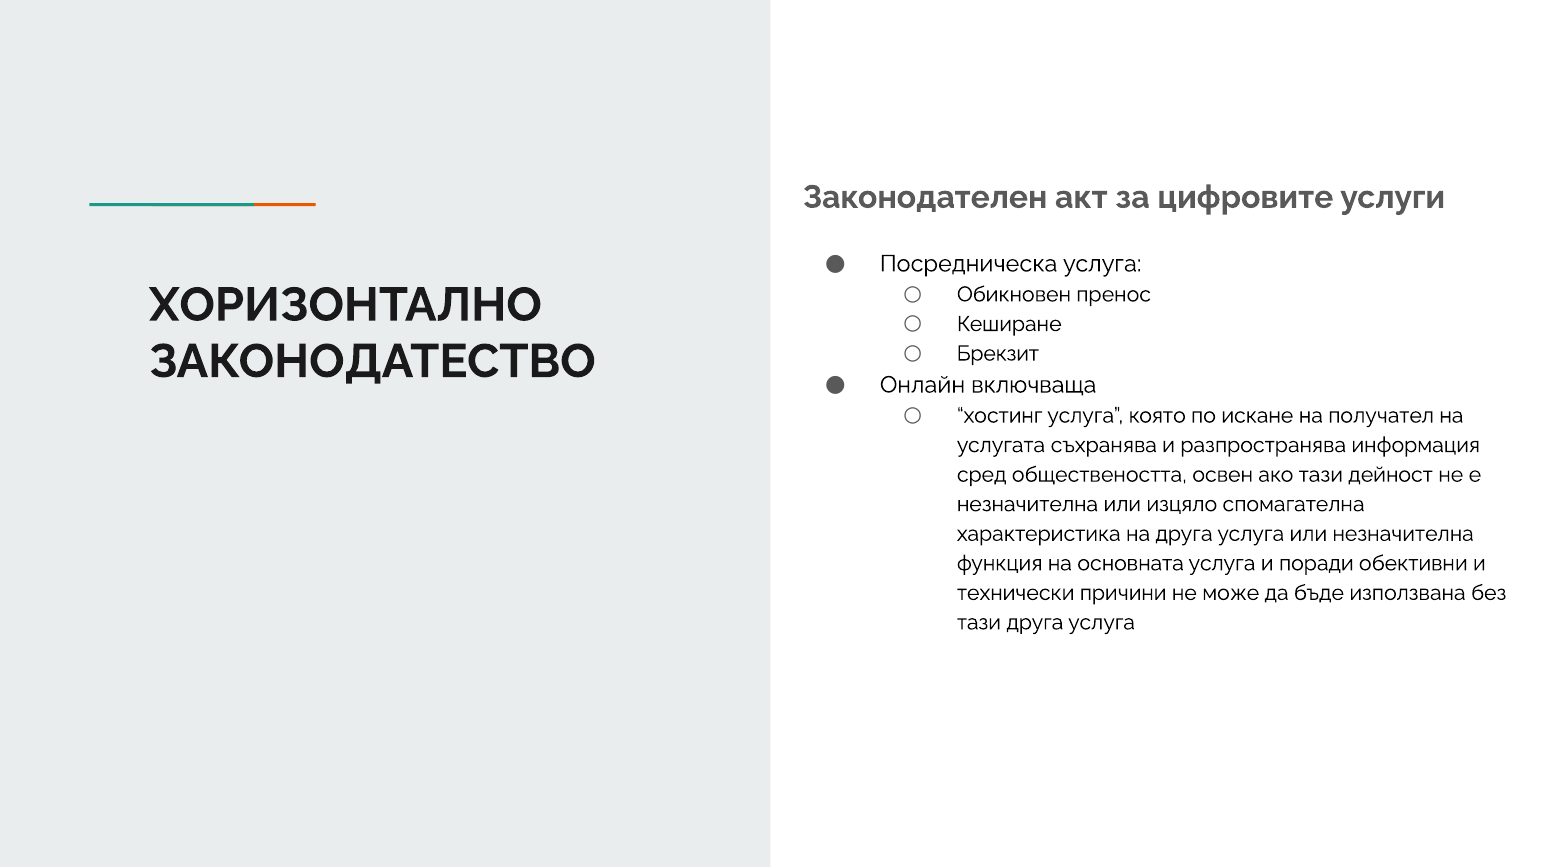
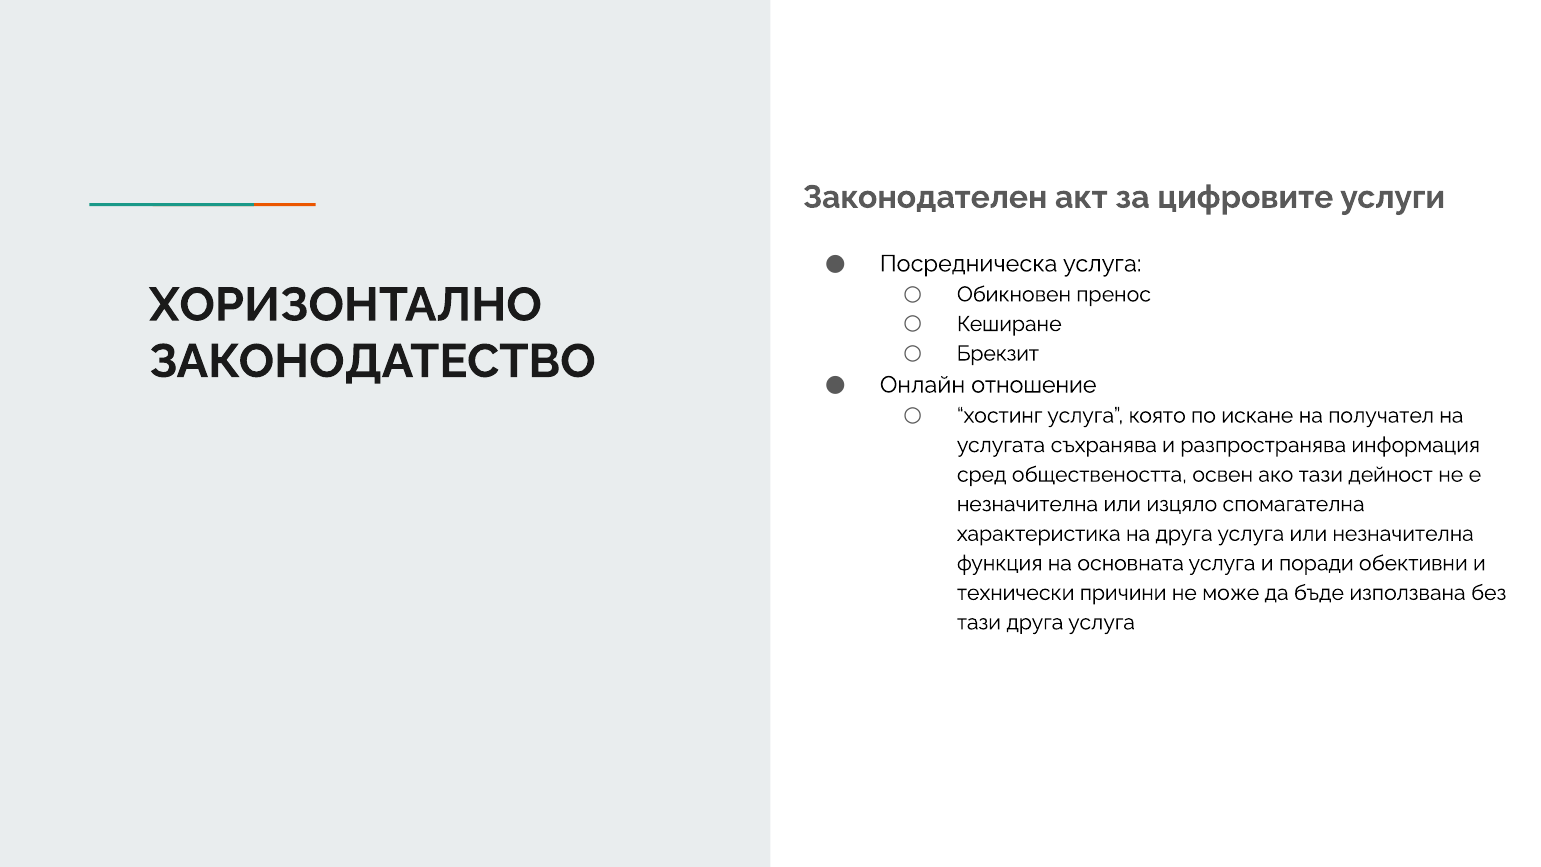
включваща: включваща -> отношение
